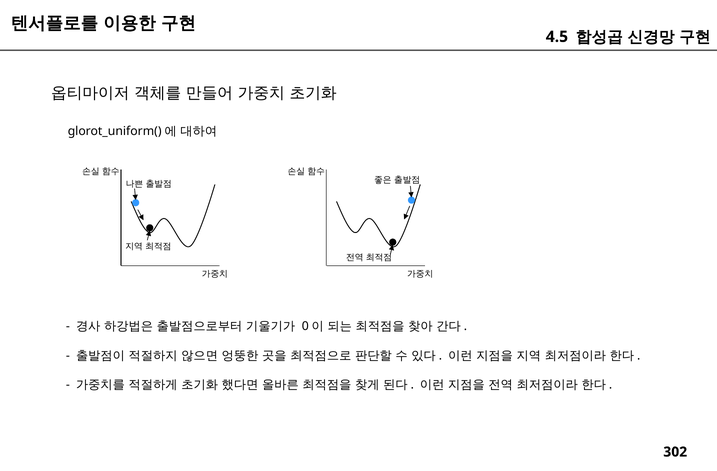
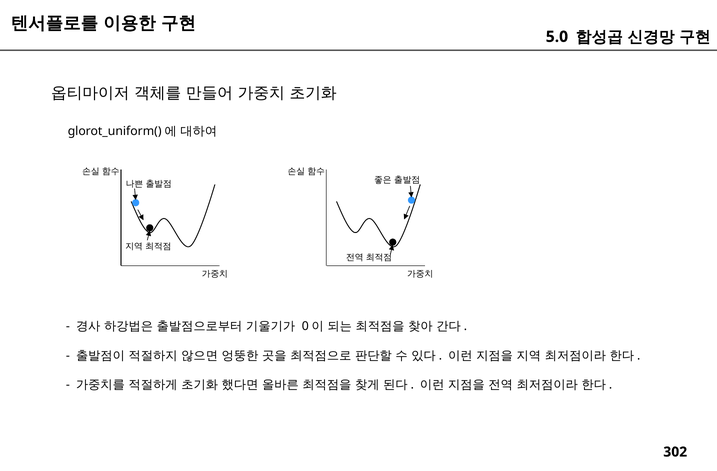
4.5: 4.5 -> 5.0
